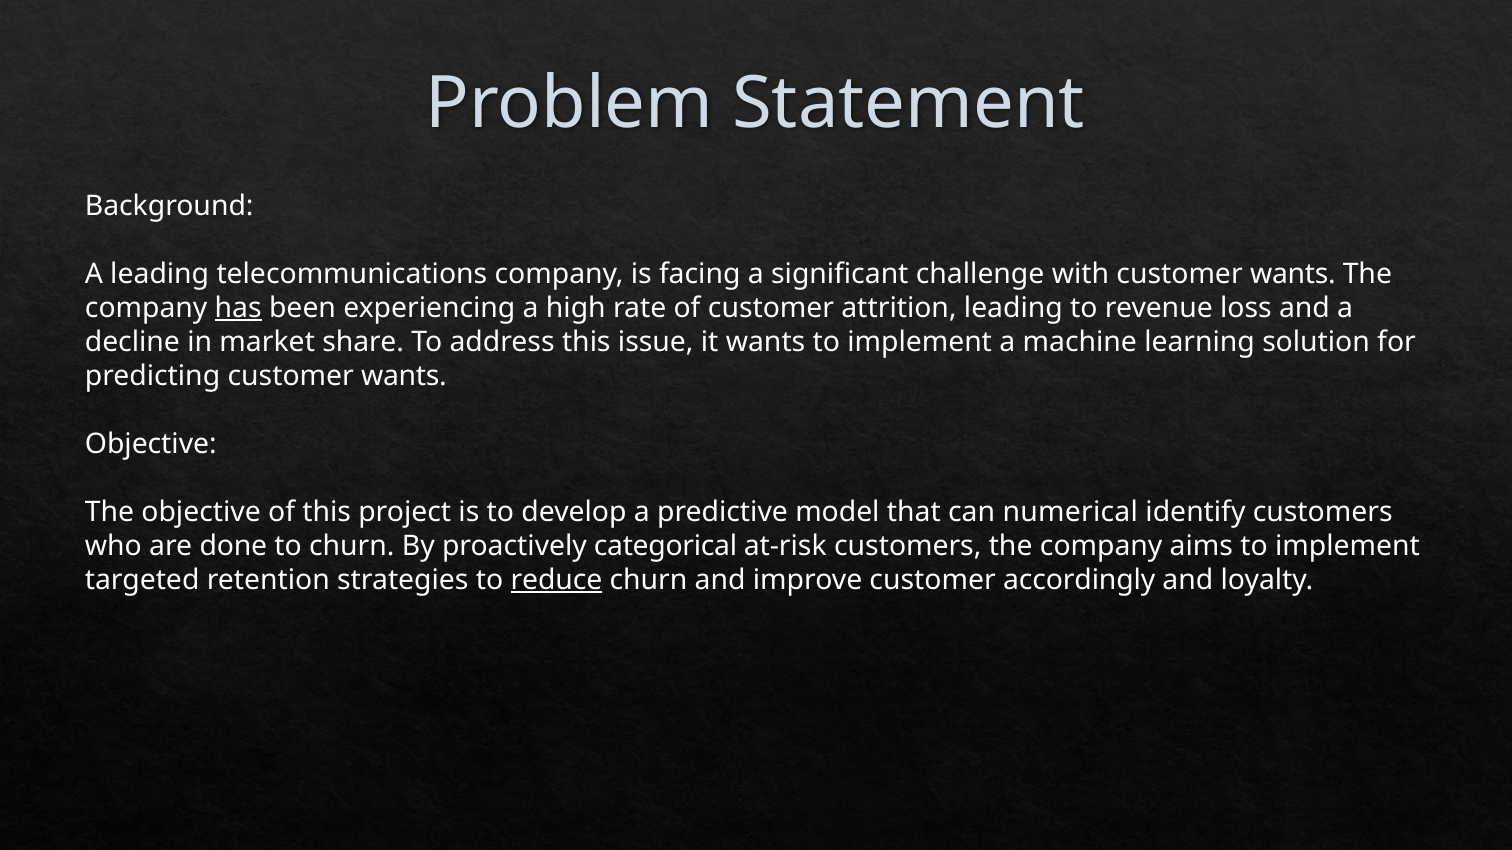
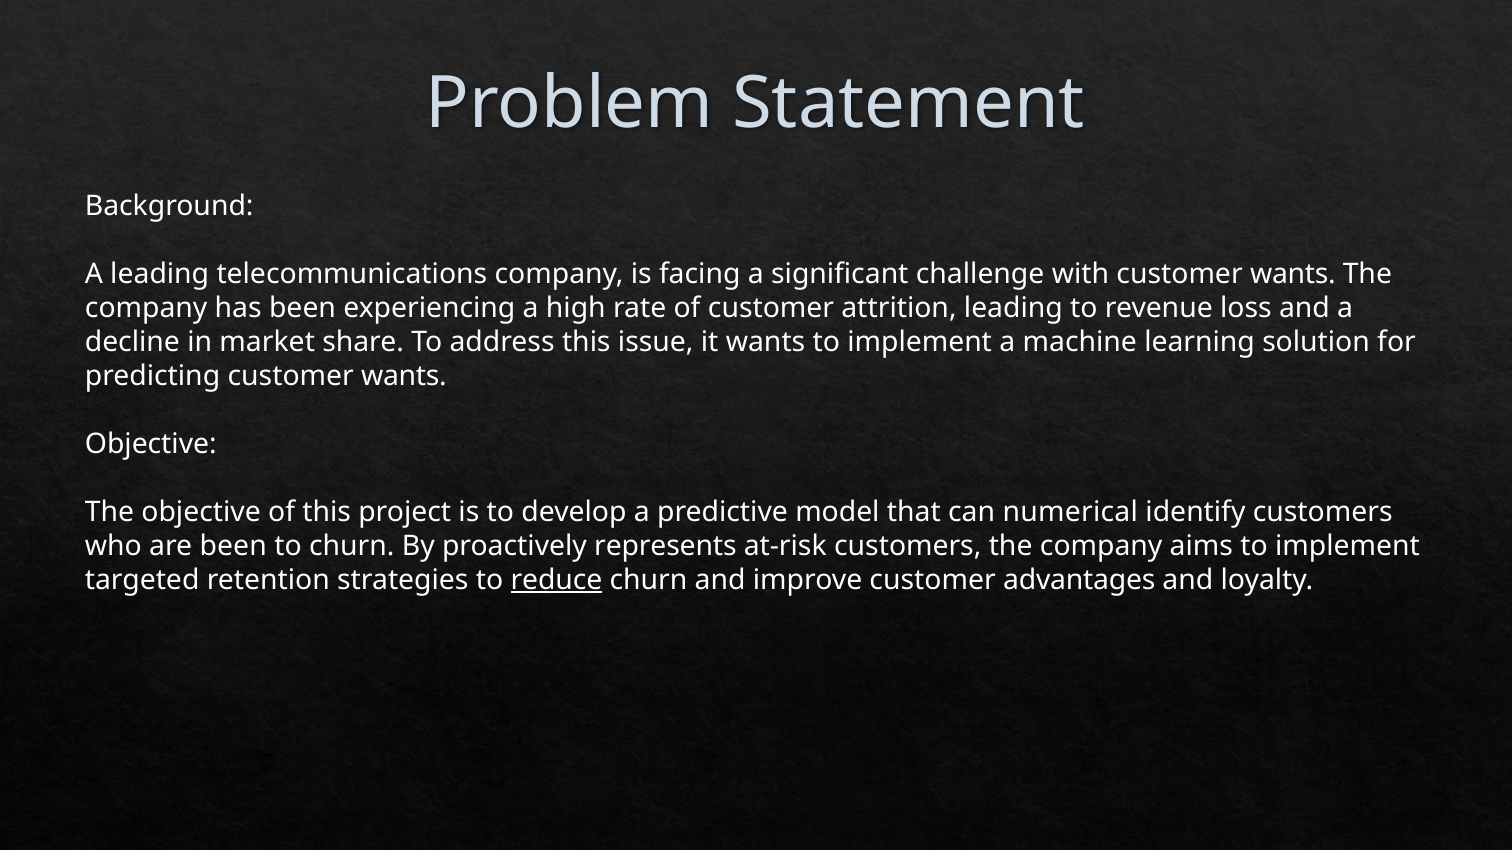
has underline: present -> none
are done: done -> been
categorical: categorical -> represents
accordingly: accordingly -> advantages
